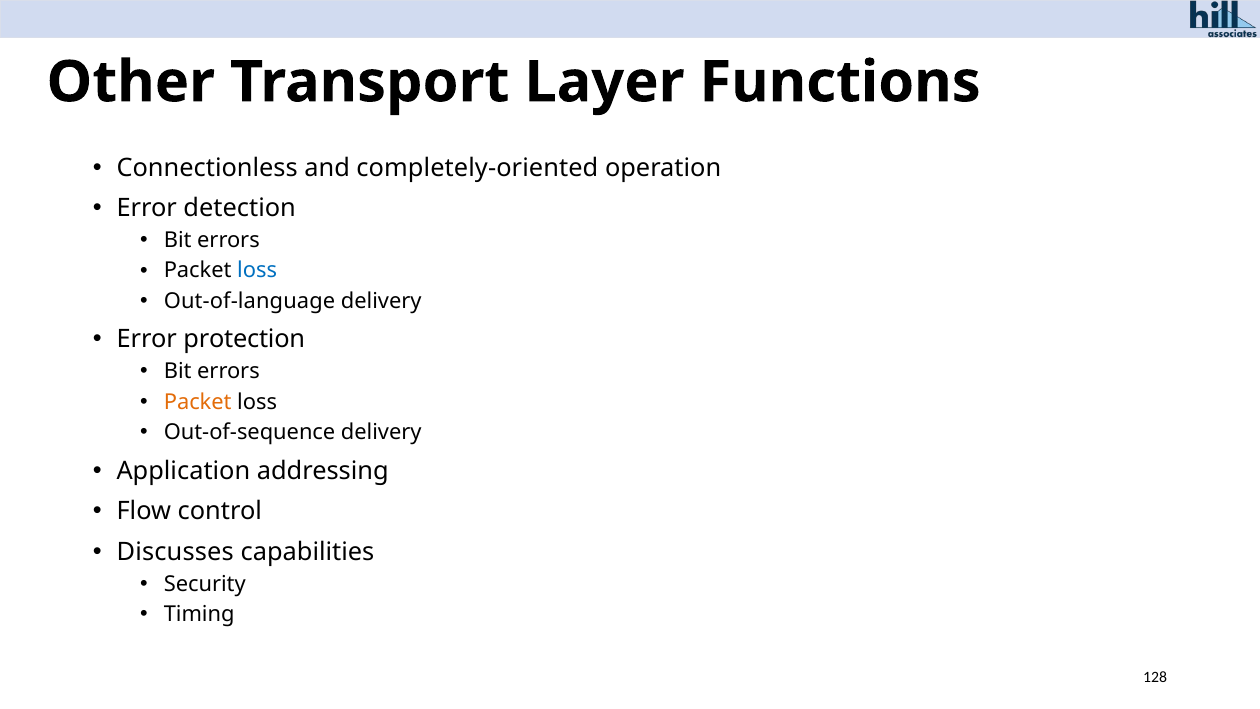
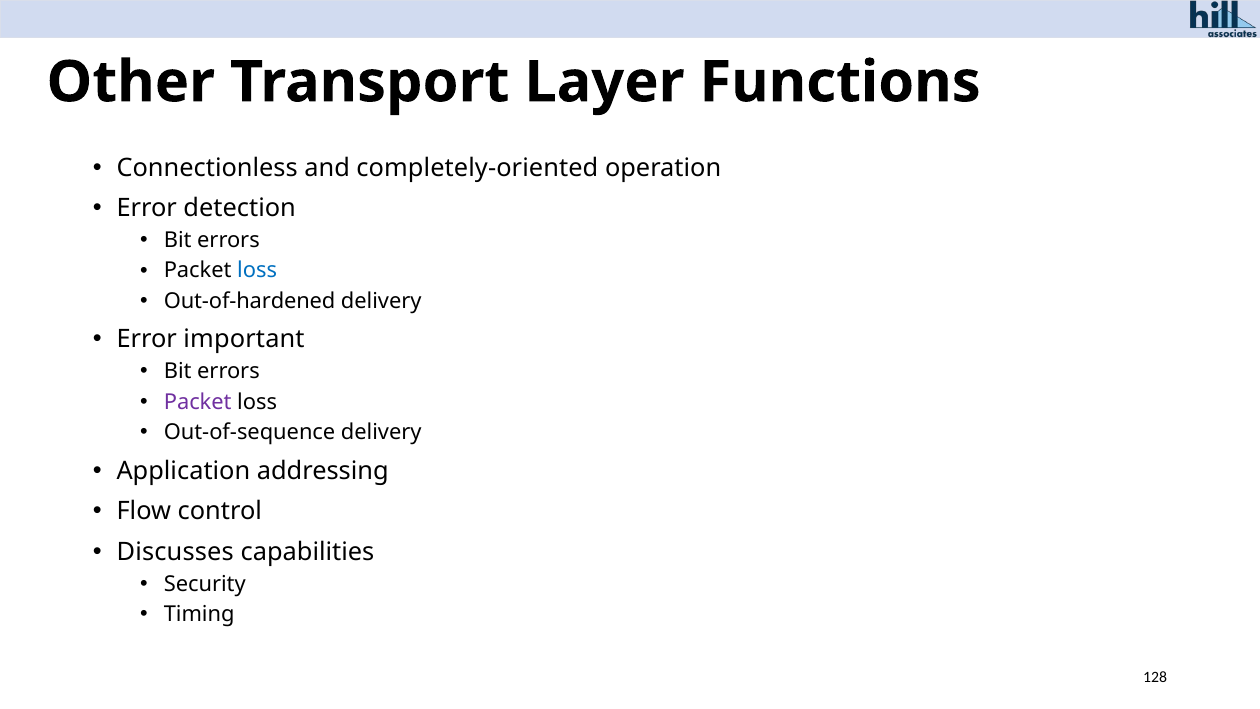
Out-of-language: Out-of-language -> Out-of-hardened
protection: protection -> important
Packet at (198, 402) colour: orange -> purple
